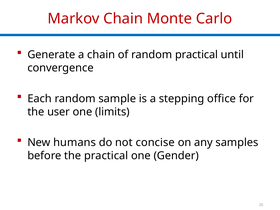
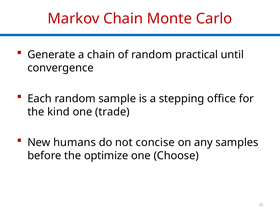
user: user -> kind
limits: limits -> trade
the practical: practical -> optimize
Gender: Gender -> Choose
